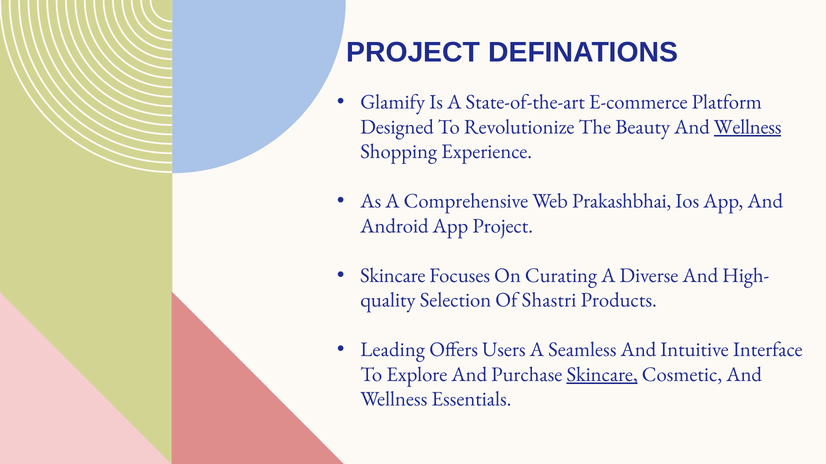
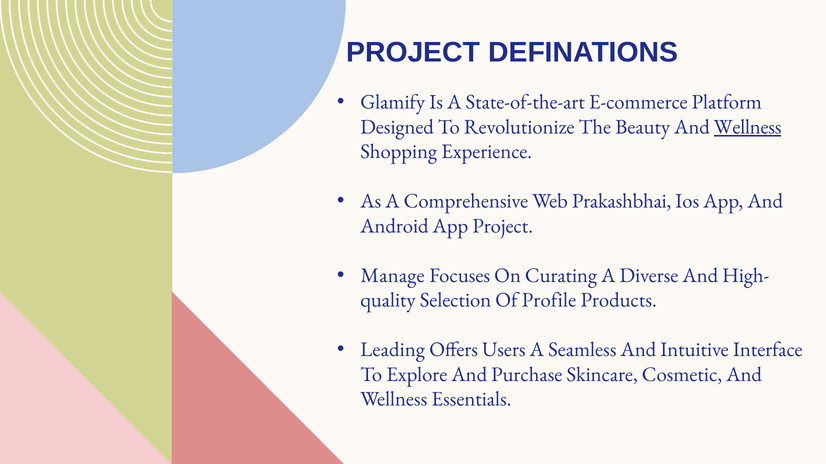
Skincare at (393, 276): Skincare -> Manage
Shastri: Shastri -> Profile
Skincare at (602, 375) underline: present -> none
